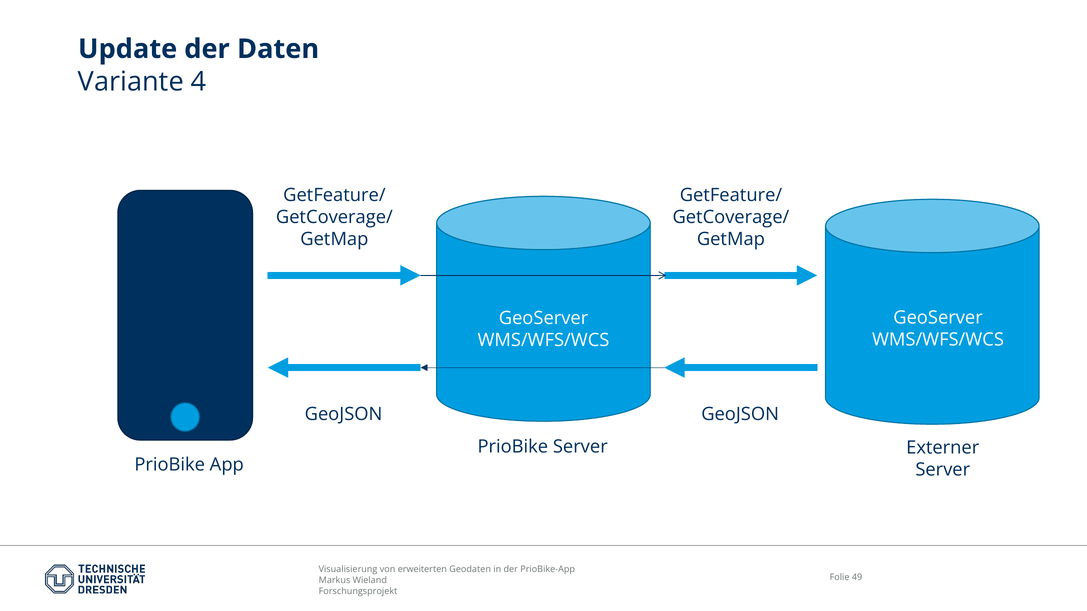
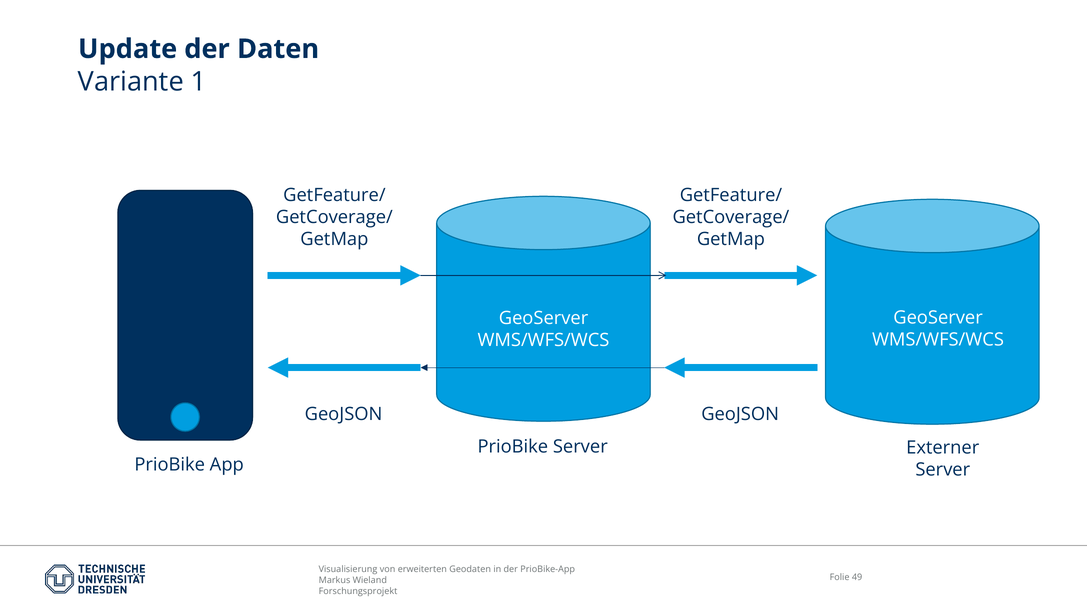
4: 4 -> 1
